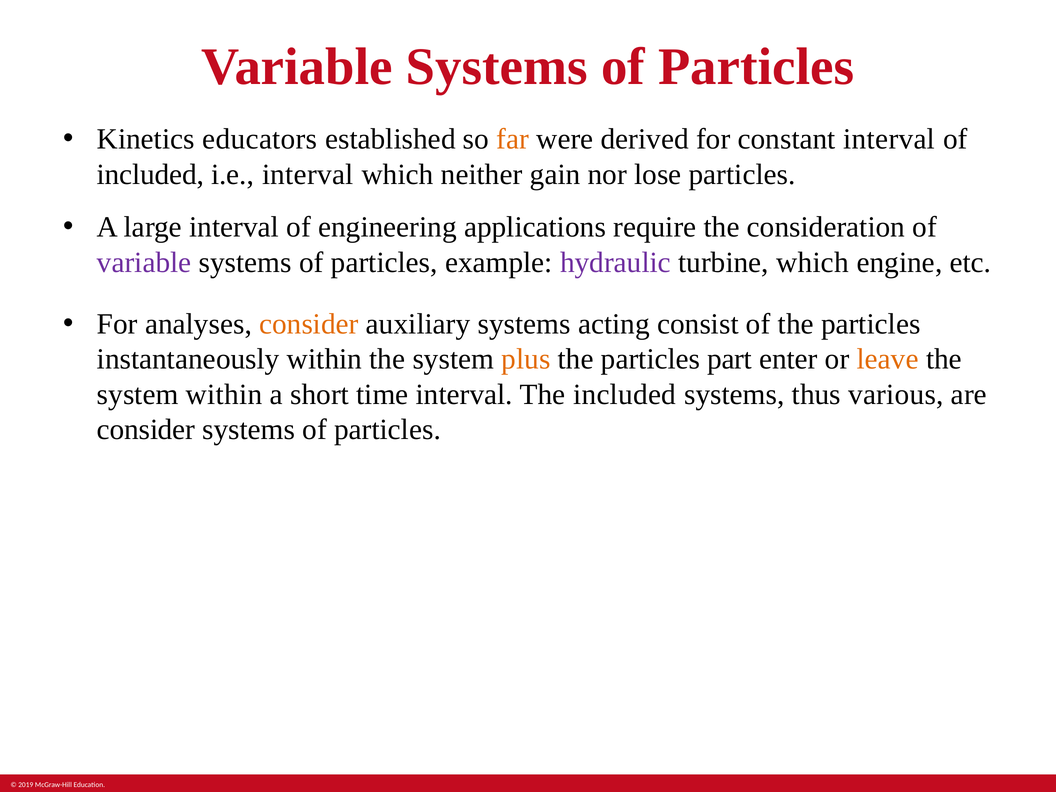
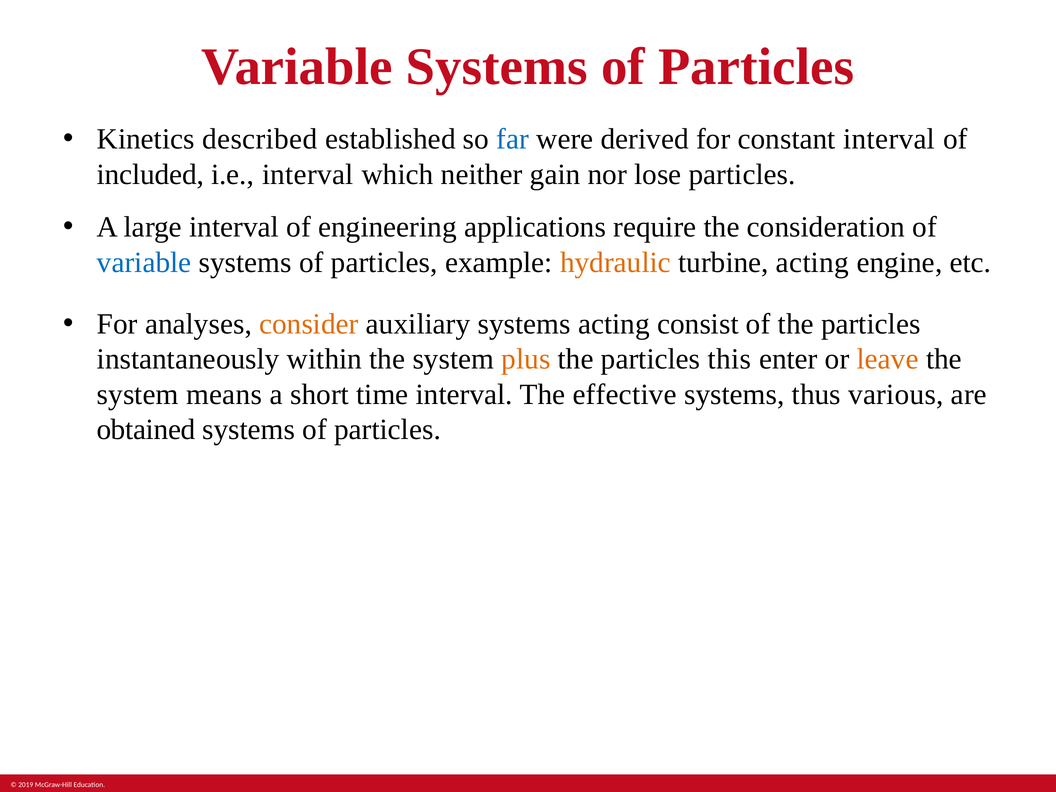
educators: educators -> described
far colour: orange -> blue
variable at (144, 262) colour: purple -> blue
hydraulic colour: purple -> orange
turbine which: which -> acting
part: part -> this
system within: within -> means
The included: included -> effective
consider at (146, 430): consider -> obtained
